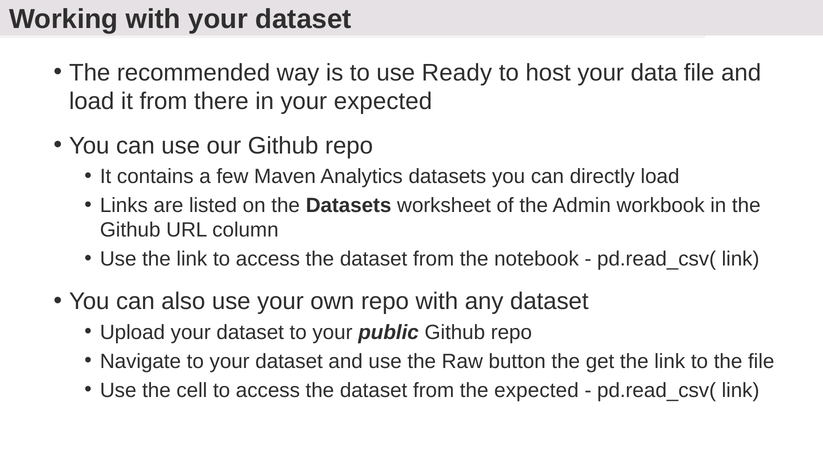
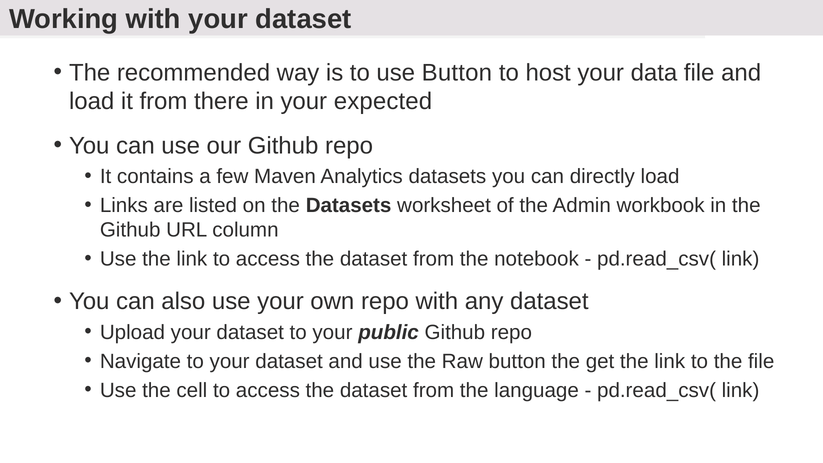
use Ready: Ready -> Button
the expected: expected -> language
